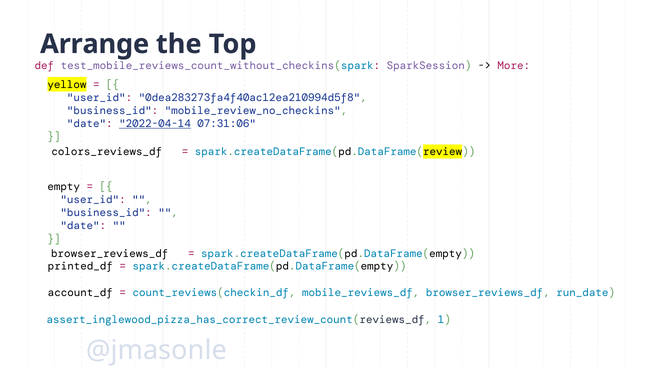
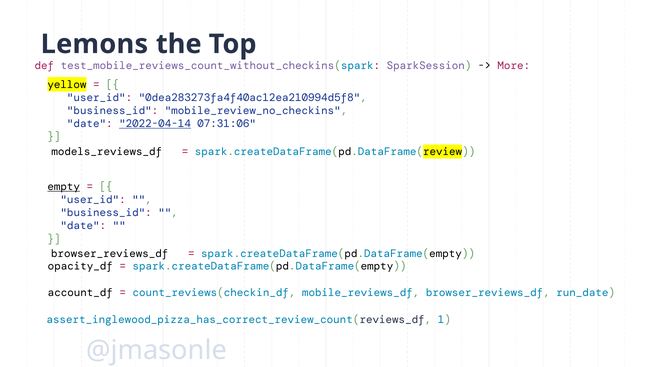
Arrange: Arrange -> Lemons
colors_reviews_df: colors_reviews_df -> models_reviews_df
empty underline: none -> present
printed_df: printed_df -> opacity_df
